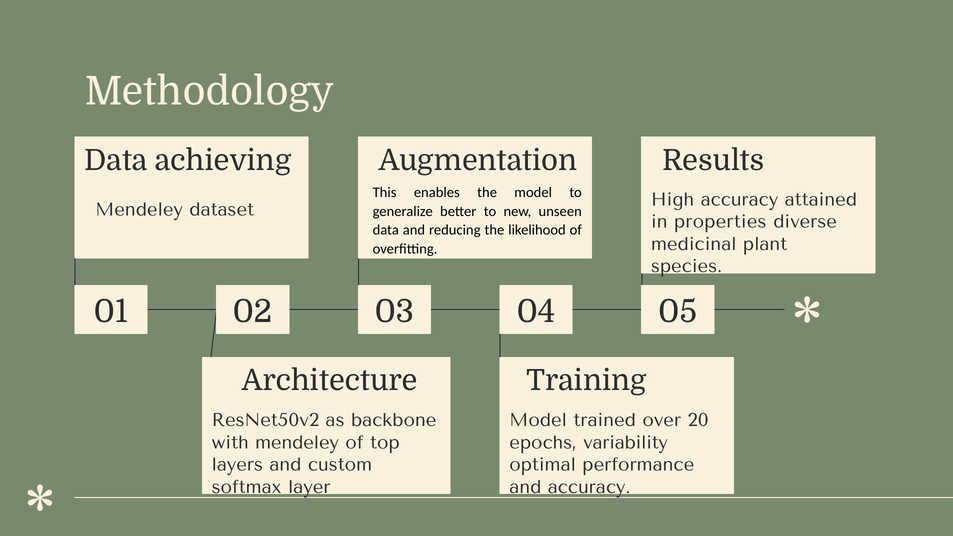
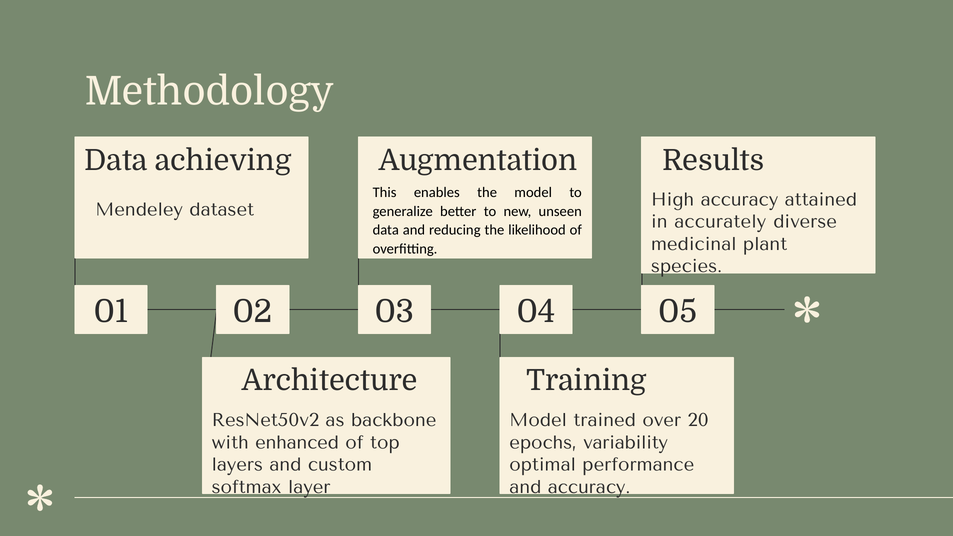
properties: properties -> accurately
with mendeley: mendeley -> enhanced
